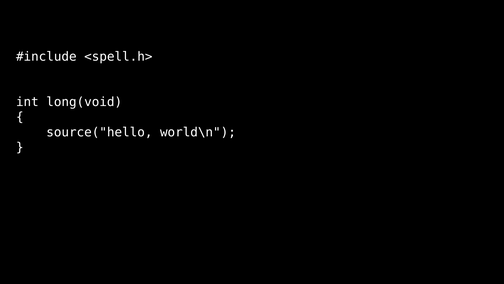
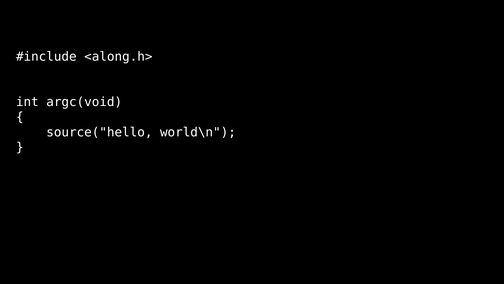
<spell.h>: <spell.h> -> <along.h>
long(void: long(void -> argc(void
